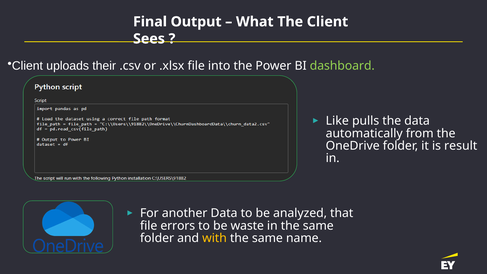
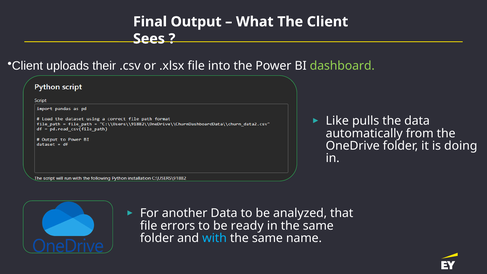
result: result -> doing
waste: waste -> ready
with colour: yellow -> light blue
